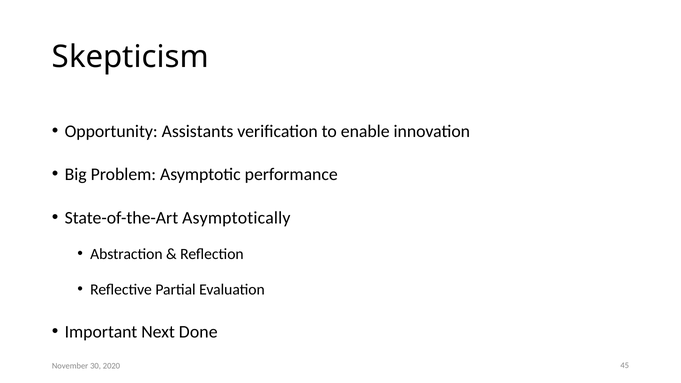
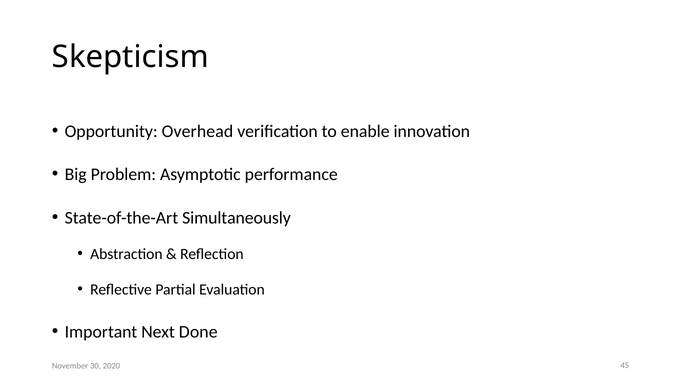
Assistants: Assistants -> Overhead
Asymptotically: Asymptotically -> Simultaneously
